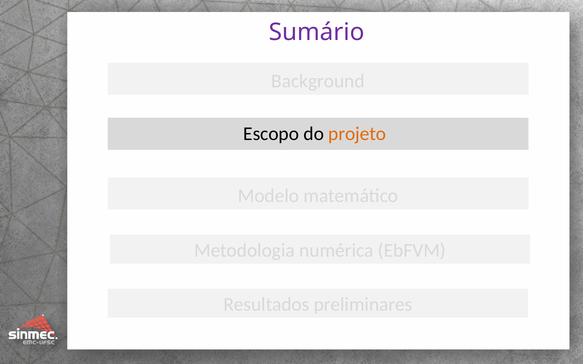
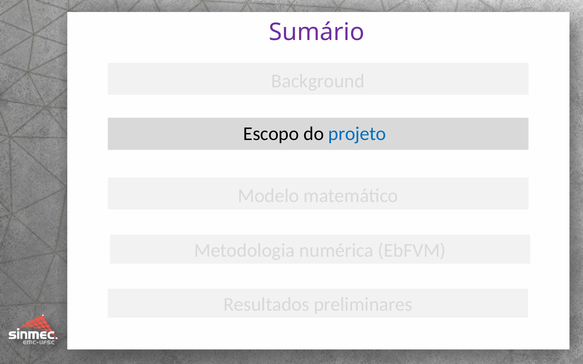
projeto colour: orange -> blue
